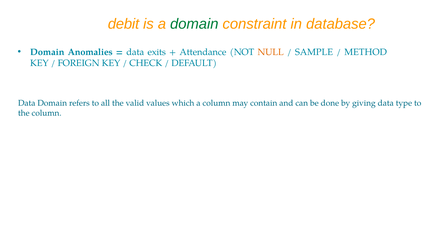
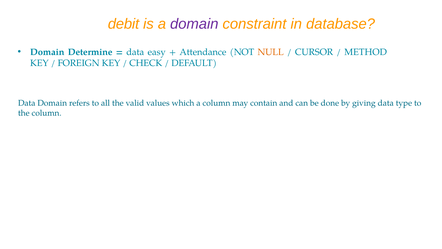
domain at (194, 24) colour: green -> purple
Anomalies: Anomalies -> Determine
exits: exits -> easy
SAMPLE: SAMPLE -> CURSOR
